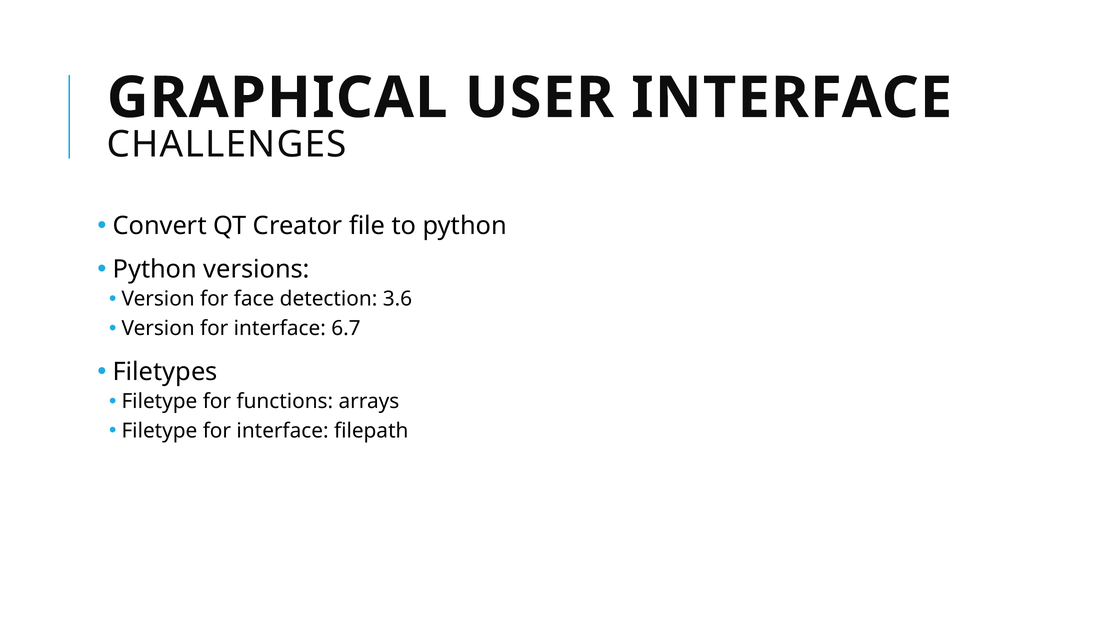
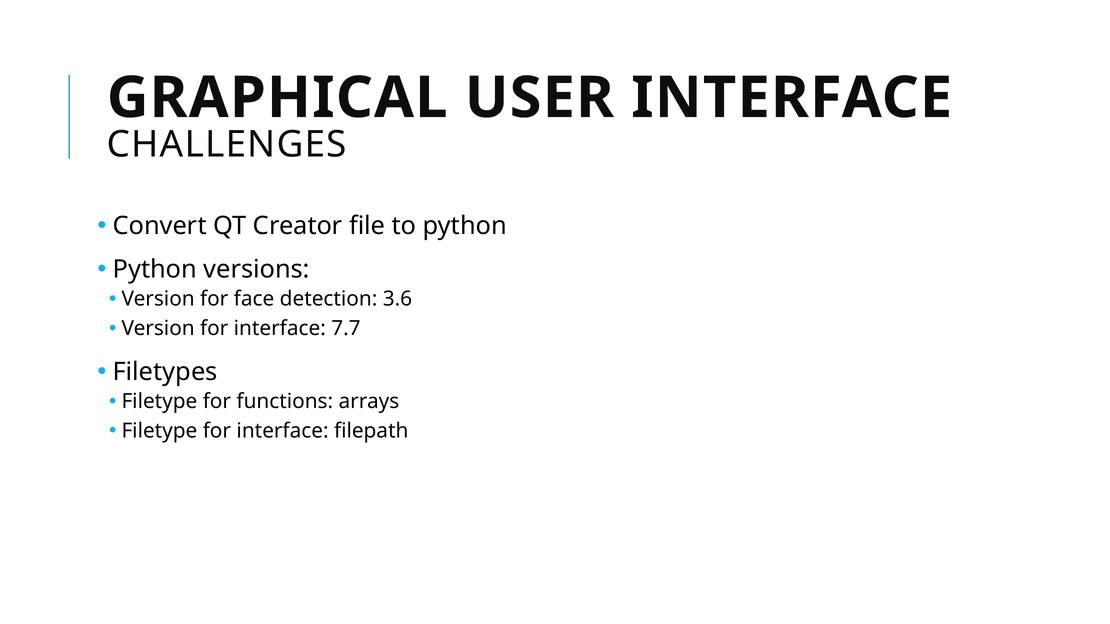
6.7: 6.7 -> 7.7
